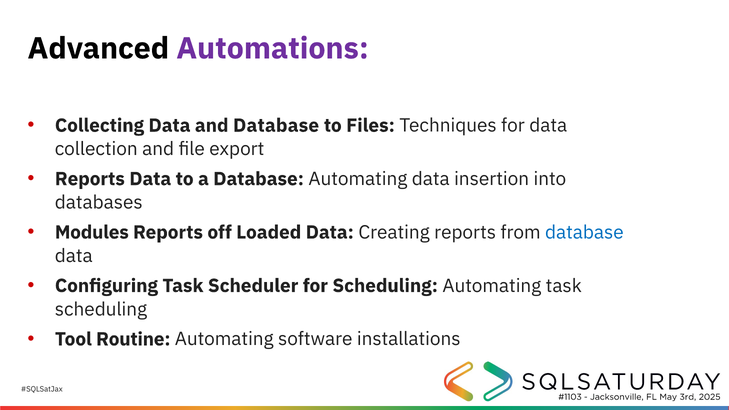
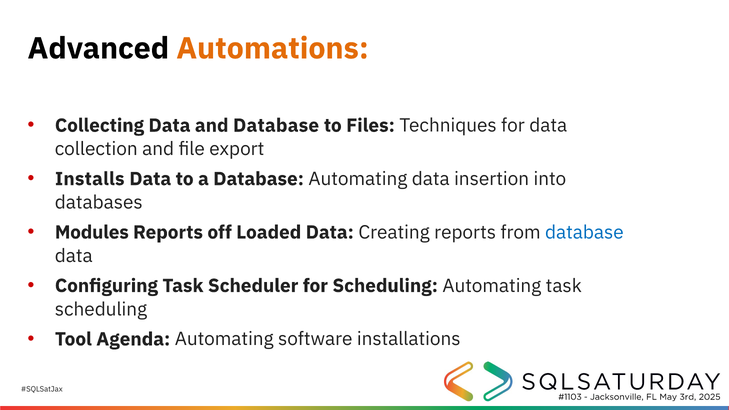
Automations colour: purple -> orange
Reports at (90, 179): Reports -> Installs
Routine: Routine -> Agenda
